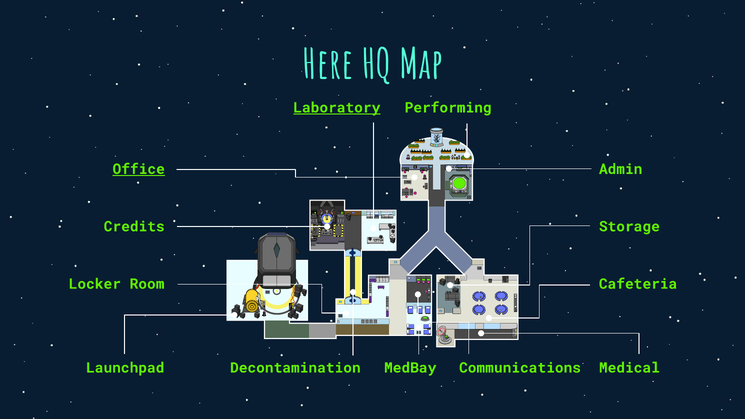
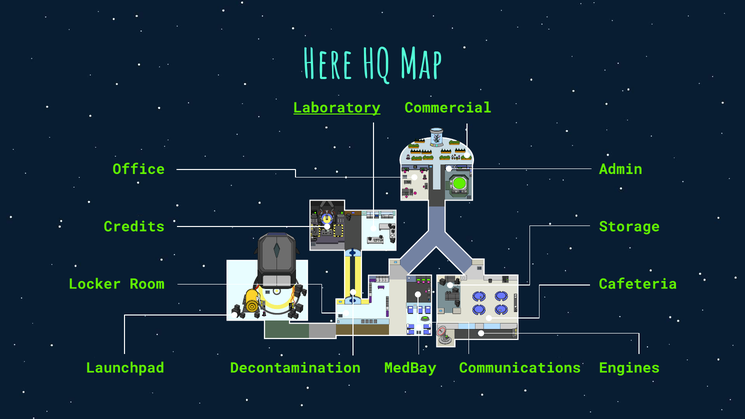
Performing: Performing -> Commercial
Office underline: present -> none
Medical: Medical -> Engines
